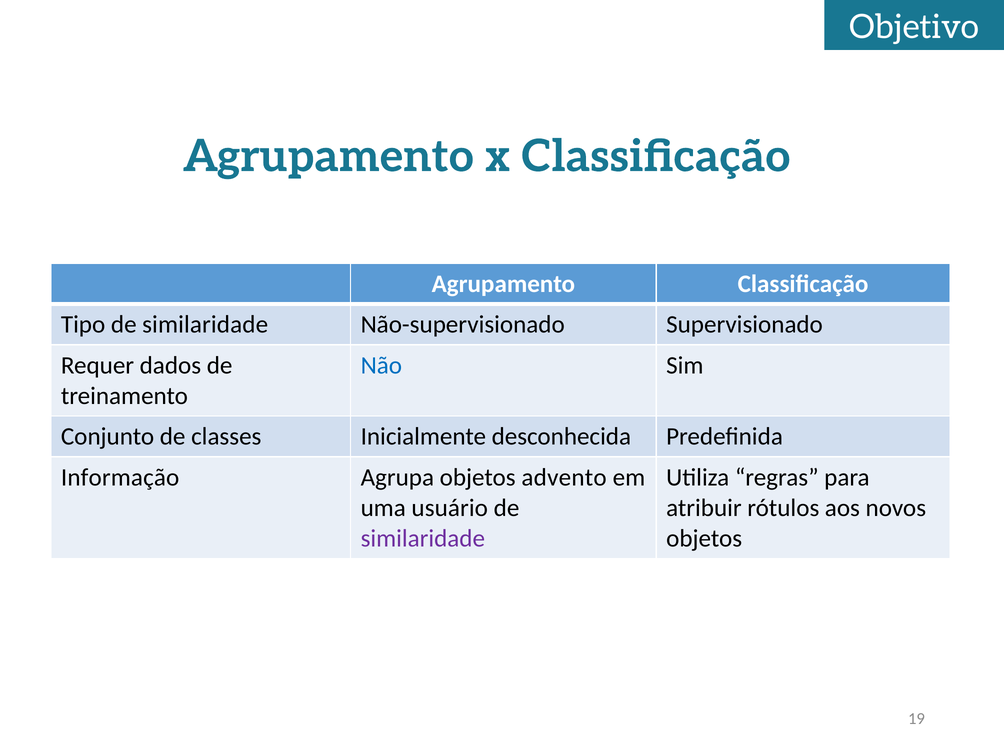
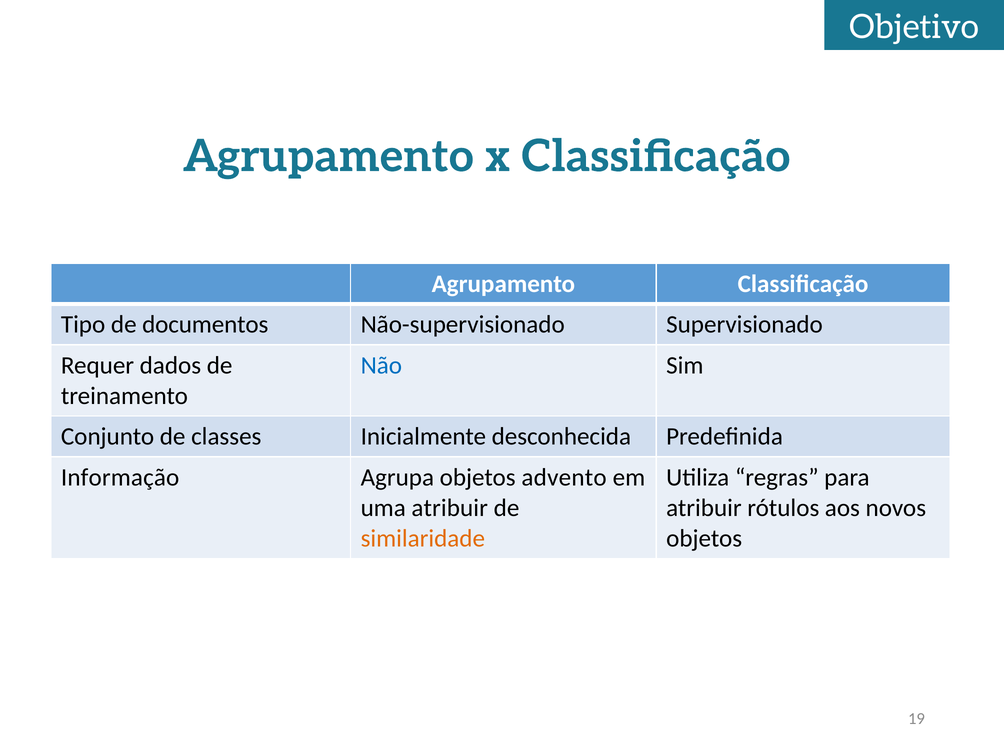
Tipo de similaridade: similaridade -> documentos
uma usuário: usuário -> atribuir
similaridade at (423, 539) colour: purple -> orange
